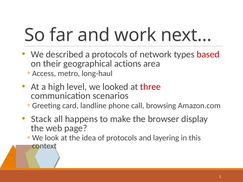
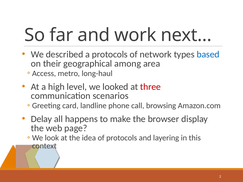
based colour: red -> blue
actions: actions -> among
Stack: Stack -> Delay
